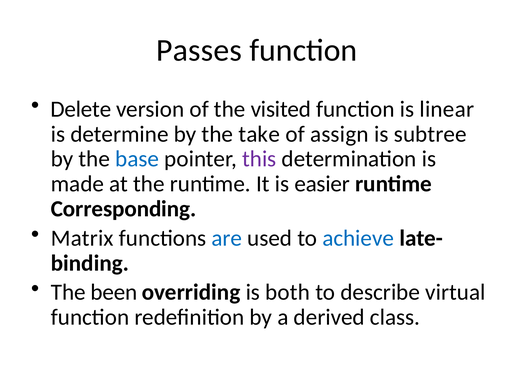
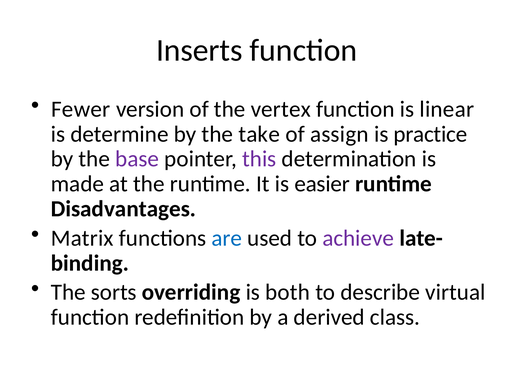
Passes: Passes -> Inserts
Delete: Delete -> Fewer
visited: visited -> vertex
subtree: subtree -> practice
base colour: blue -> purple
Corresponding: Corresponding -> Disadvantages
achieve colour: blue -> purple
been: been -> sorts
